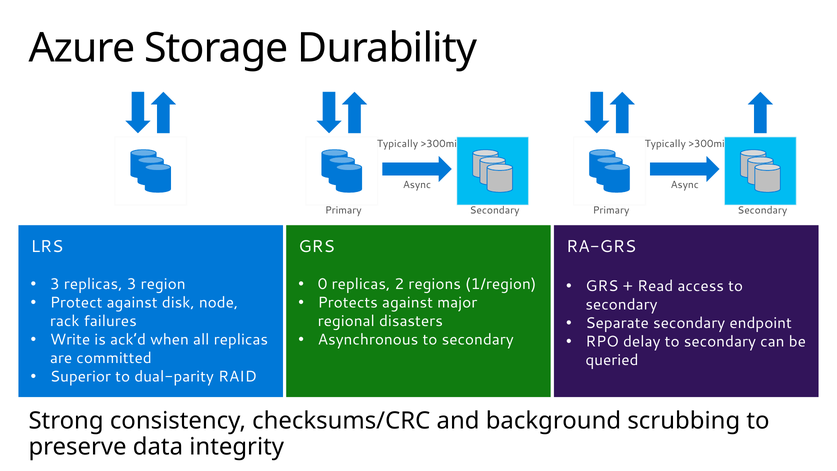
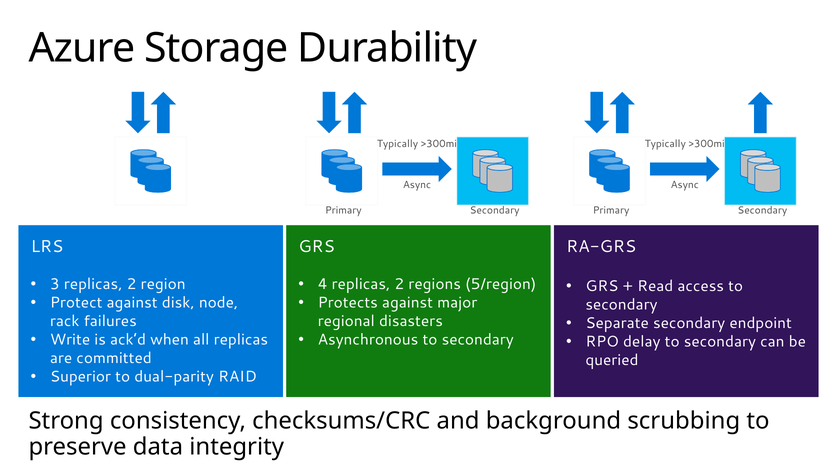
3 replicas 3: 3 -> 2
0: 0 -> 4
1/region: 1/region -> 5/region
